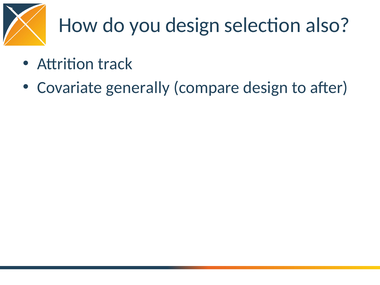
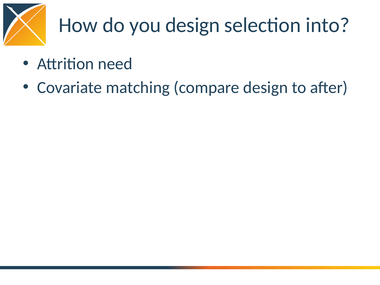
also: also -> into
track: track -> need
generally: generally -> matching
